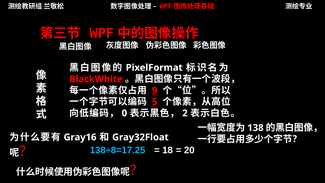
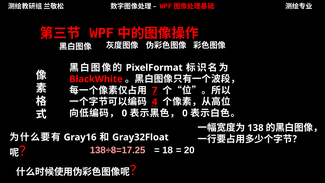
9: 9 -> 7
5: 5 -> 4
2 at (185, 113): 2 -> 0
138÷8=17.25 colour: light blue -> pink
